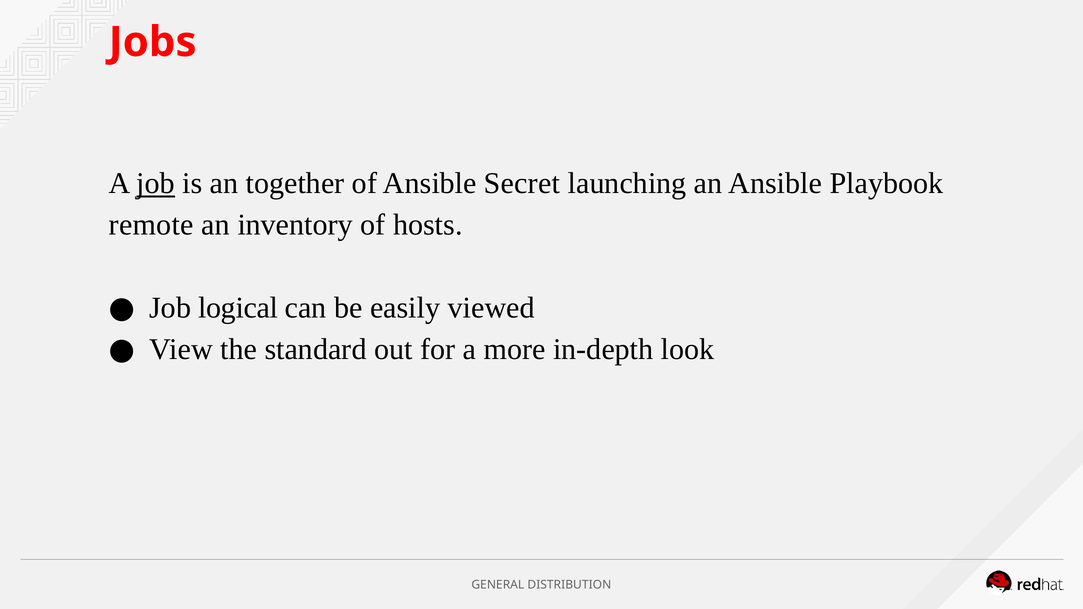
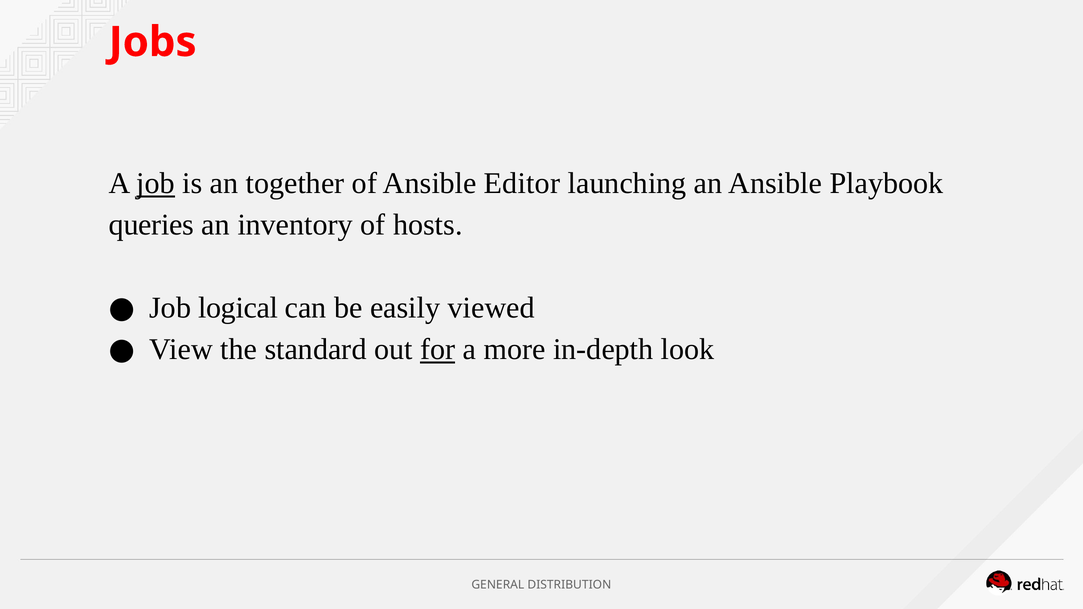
Secret: Secret -> Editor
remote: remote -> queries
for underline: none -> present
